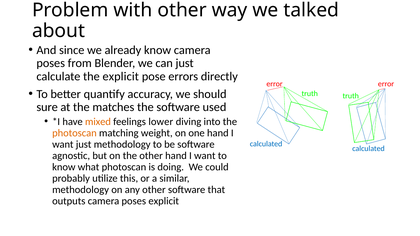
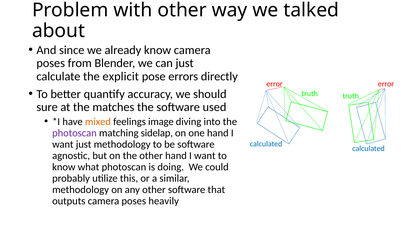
lower: lower -> image
photoscan at (74, 133) colour: orange -> purple
weight: weight -> sidelap
poses explicit: explicit -> heavily
